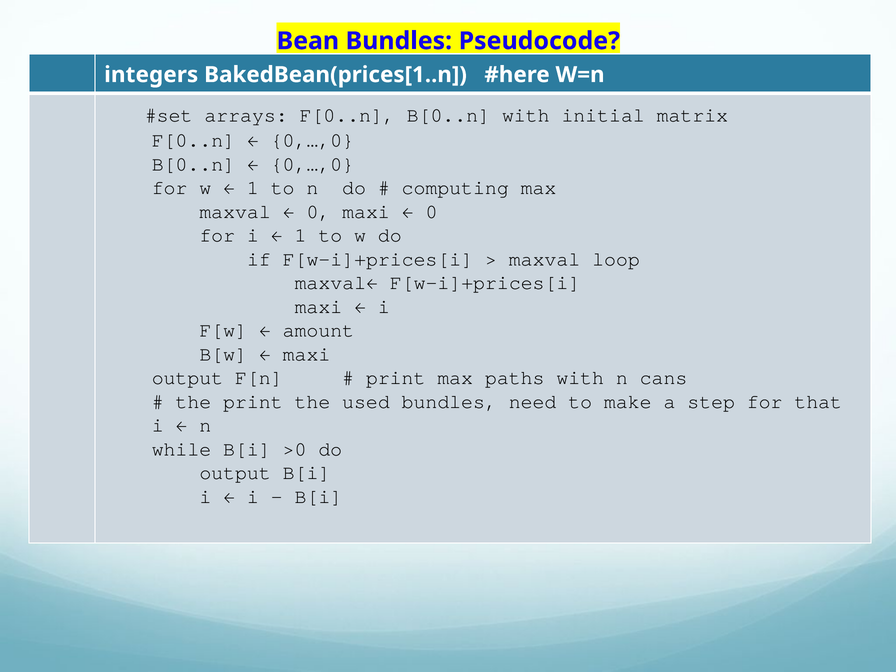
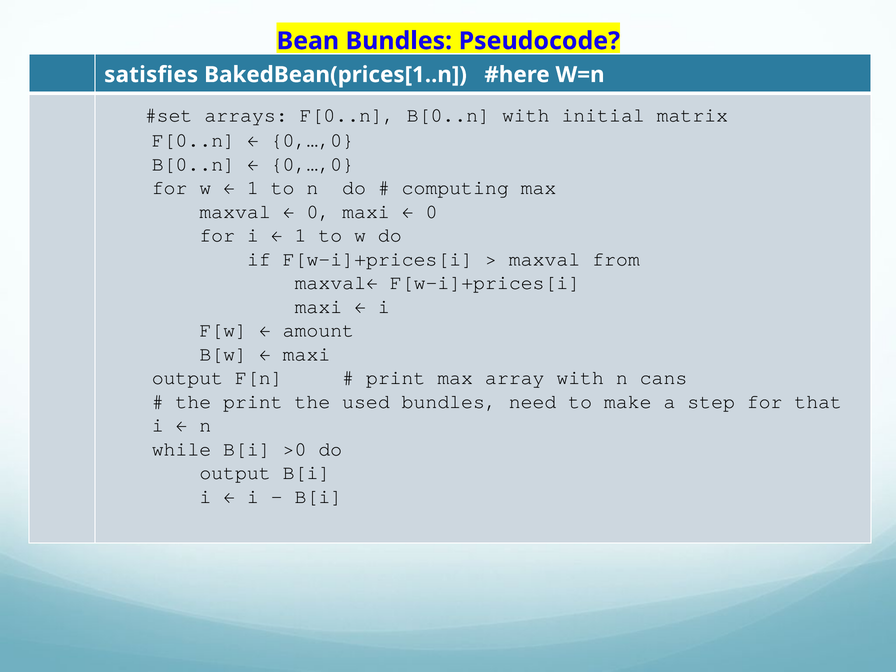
integers: integers -> satisfies
loop: loop -> from
paths: paths -> array
